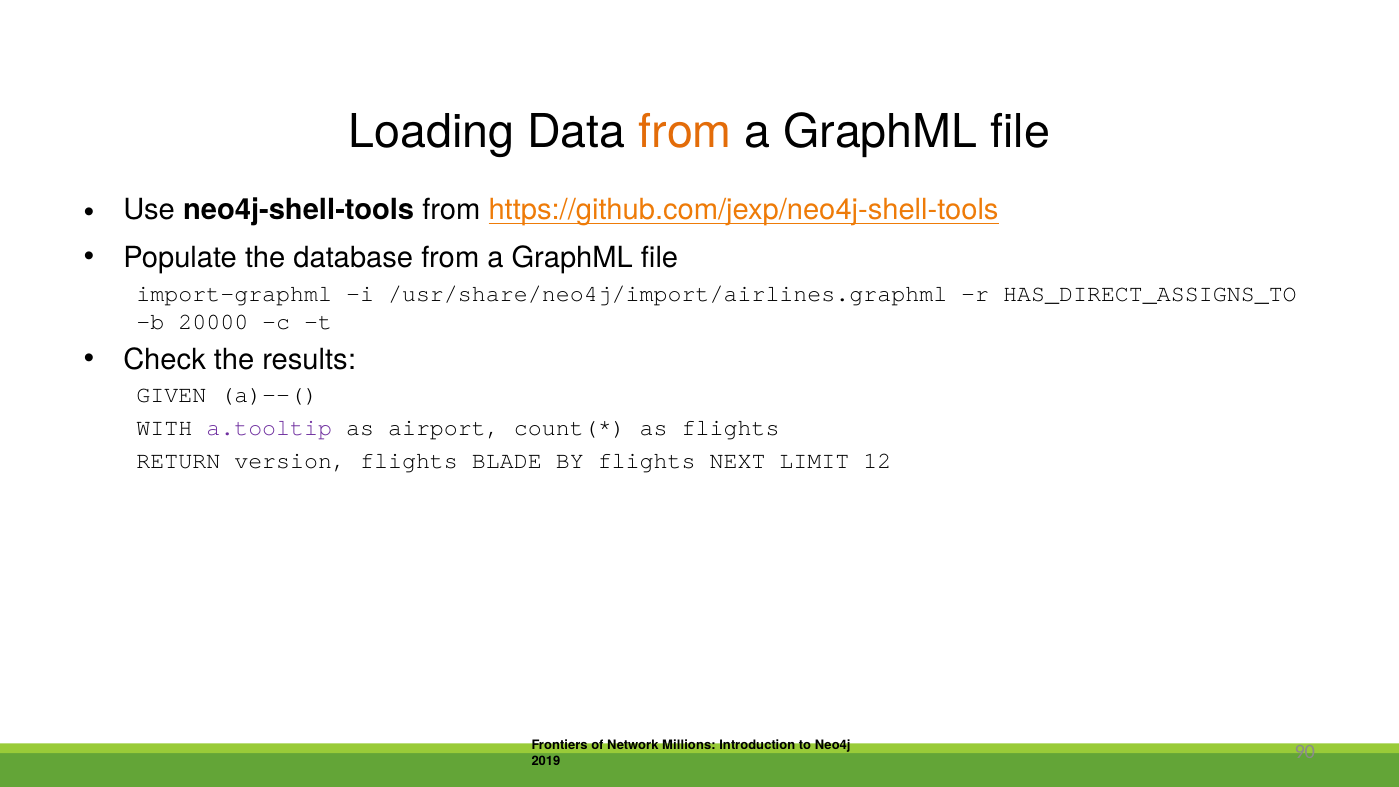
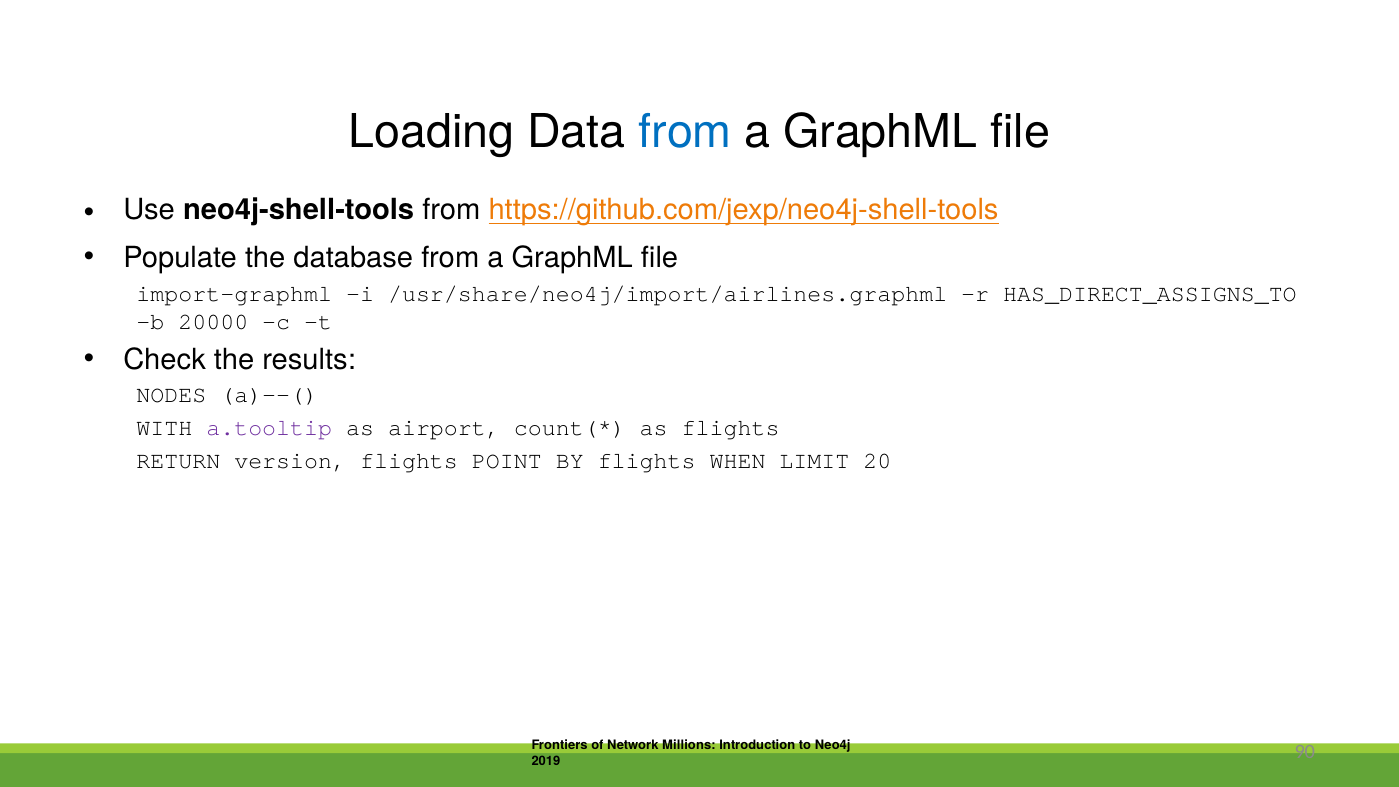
from at (685, 133) colour: orange -> blue
GIVEN: GIVEN -> NODES
BLADE: BLADE -> POINT
NEXT: NEXT -> WHEN
12: 12 -> 20
